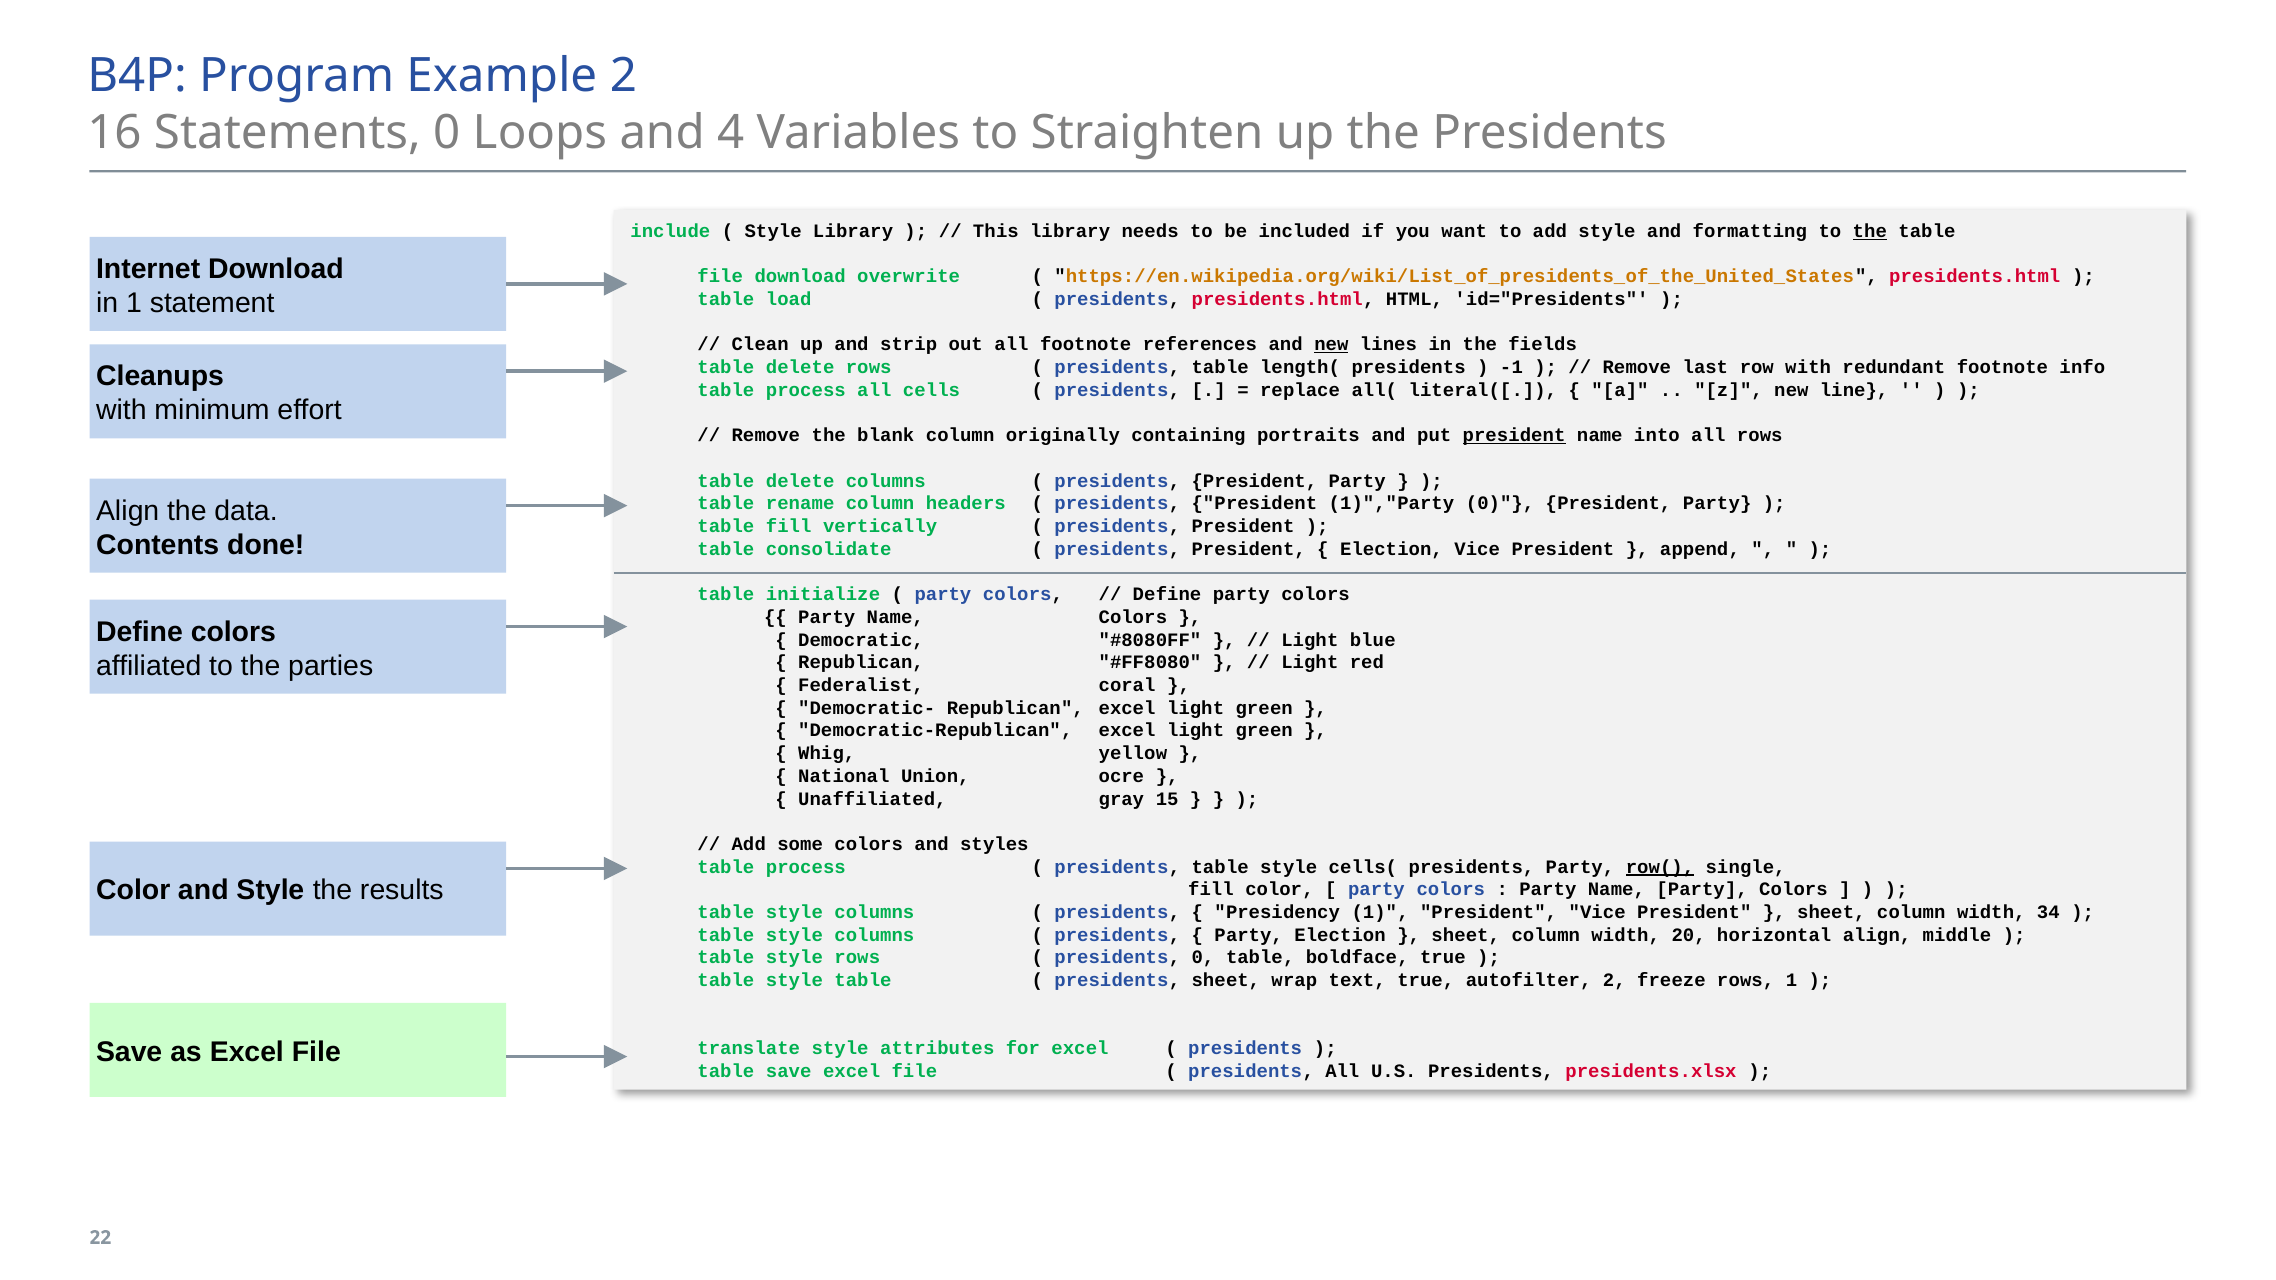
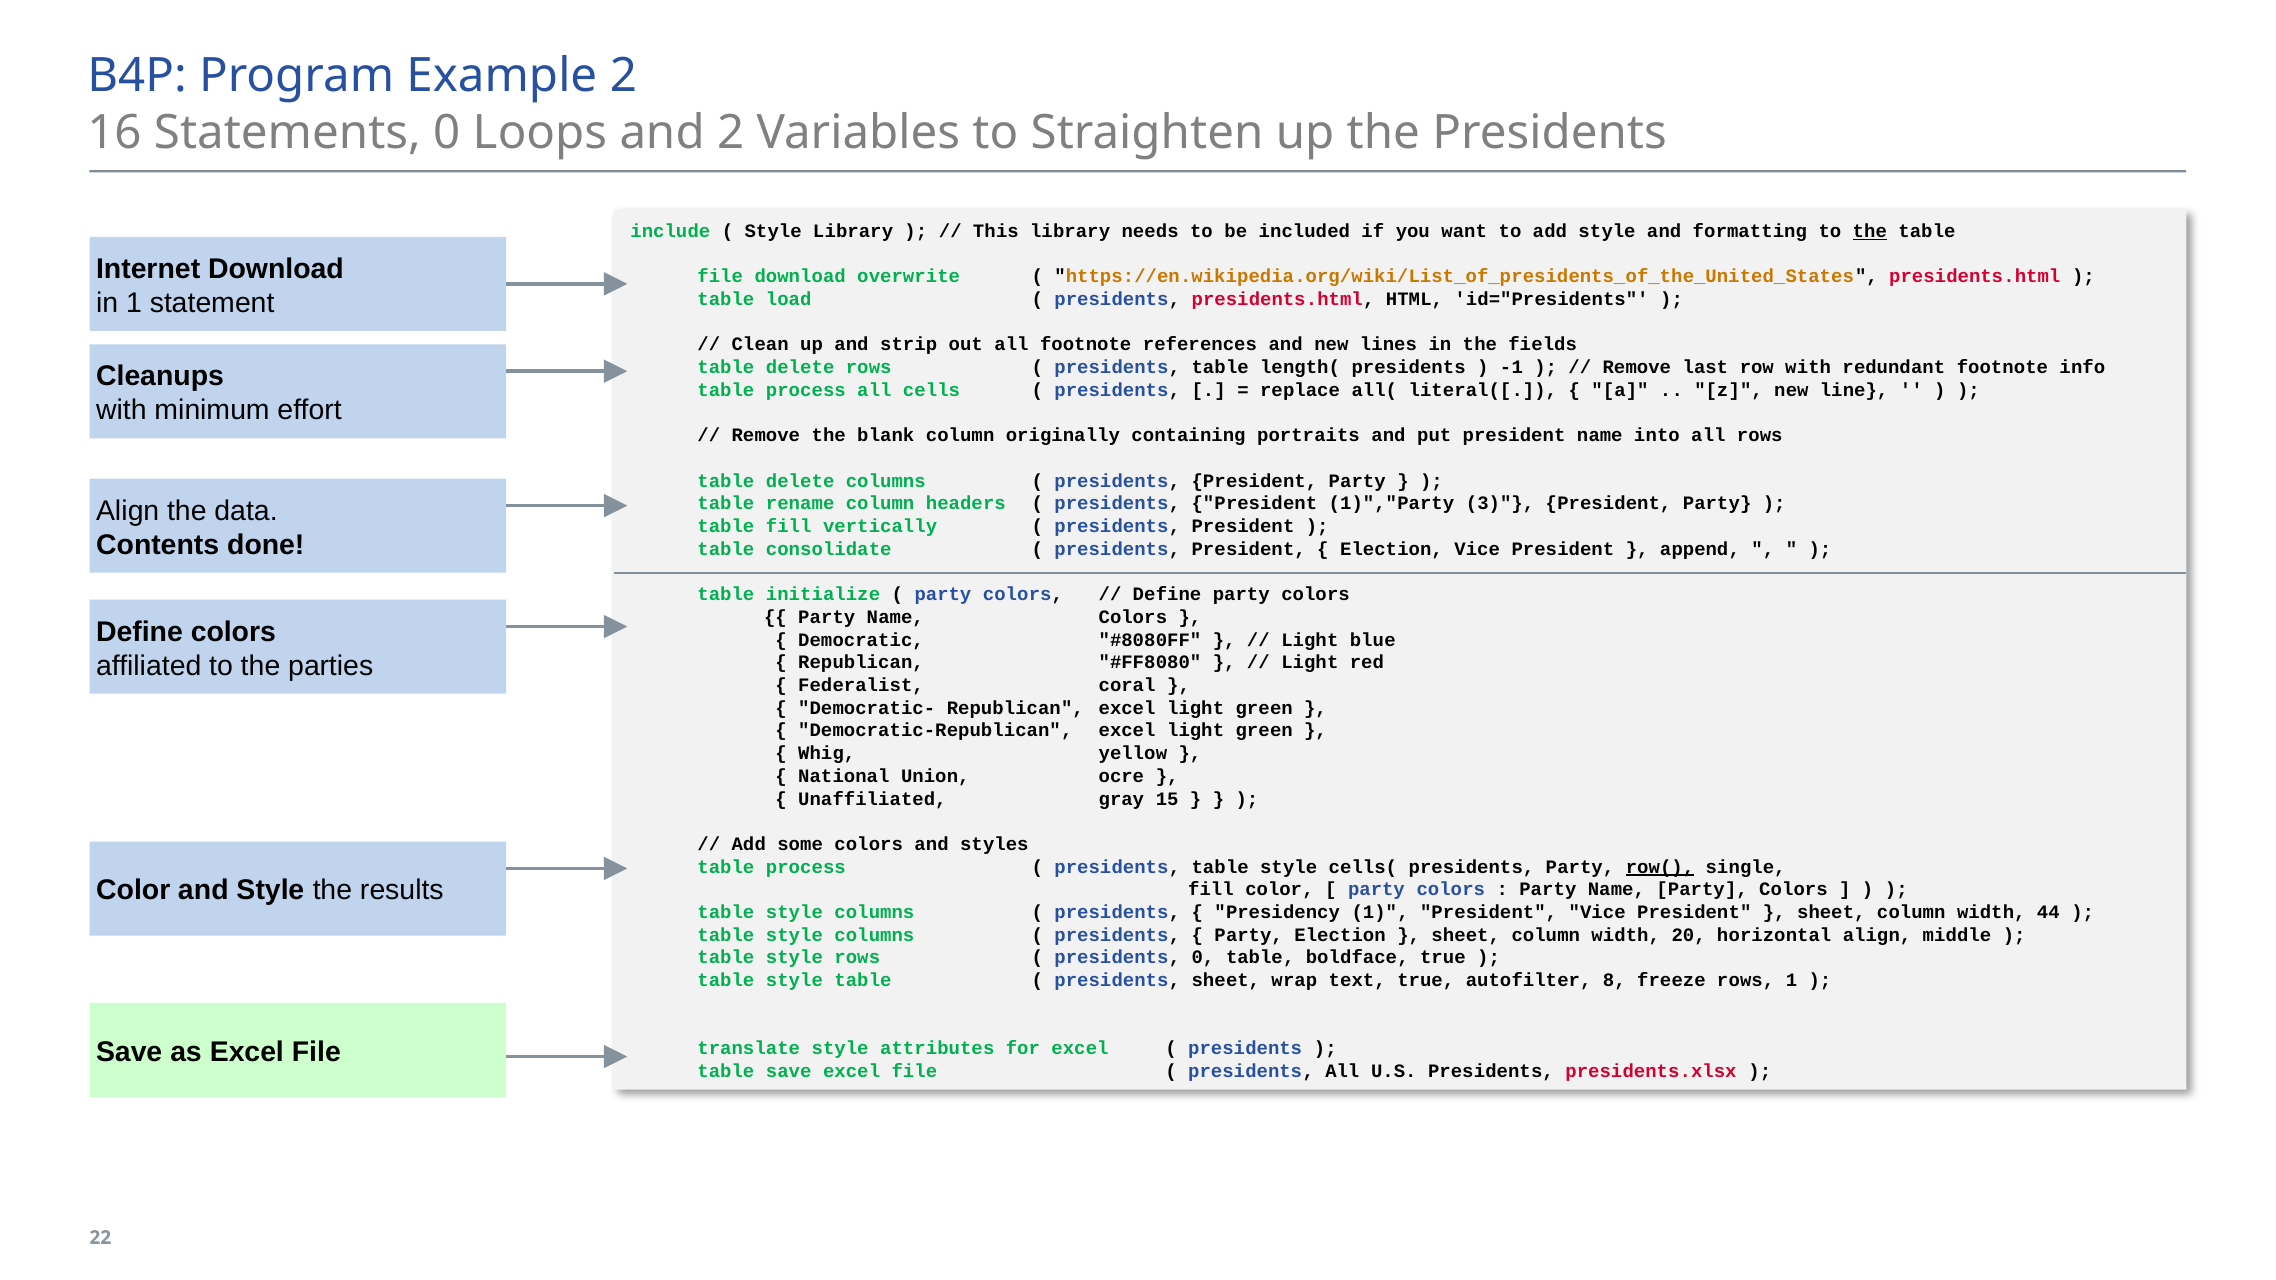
and 4: 4 -> 2
new at (1331, 345) underline: present -> none
president at (1514, 435) underline: present -> none
1)","Party 0: 0 -> 3
34: 34 -> 44
autofilter 2: 2 -> 8
